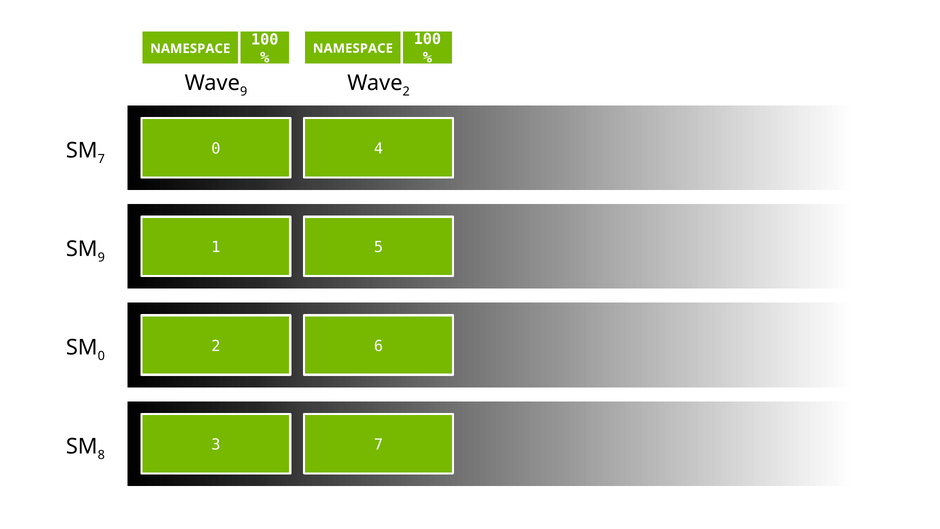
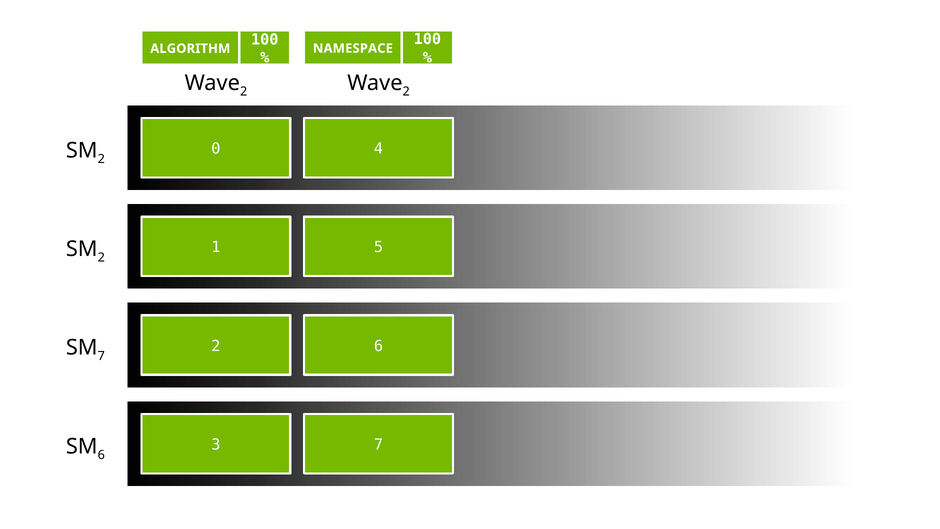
NAMESPACE at (190, 49): NAMESPACE -> ALGORITHM
9 at (244, 92): 9 -> 2
7 at (101, 159): 7 -> 2
9 at (101, 257): 9 -> 2
0 at (101, 356): 0 -> 7
8 at (101, 455): 8 -> 6
